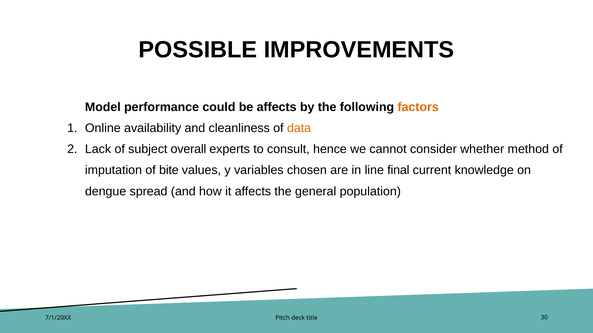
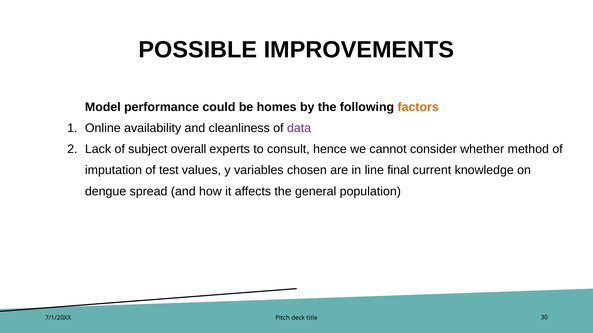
be affects: affects -> homes
data colour: orange -> purple
bite: bite -> test
